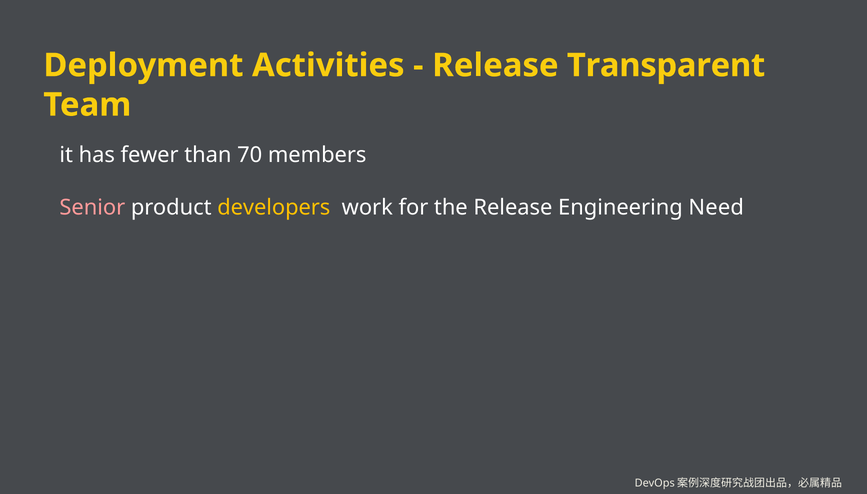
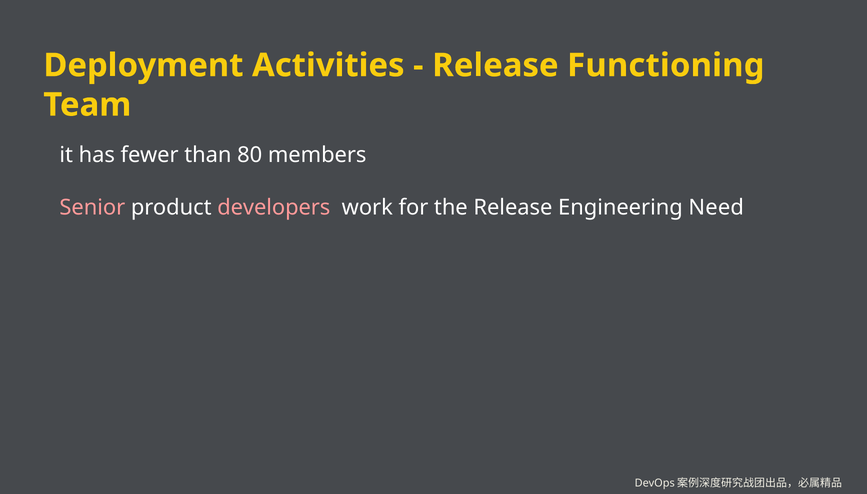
Transparent: Transparent -> Functioning
70: 70 -> 80
developers colour: yellow -> pink
